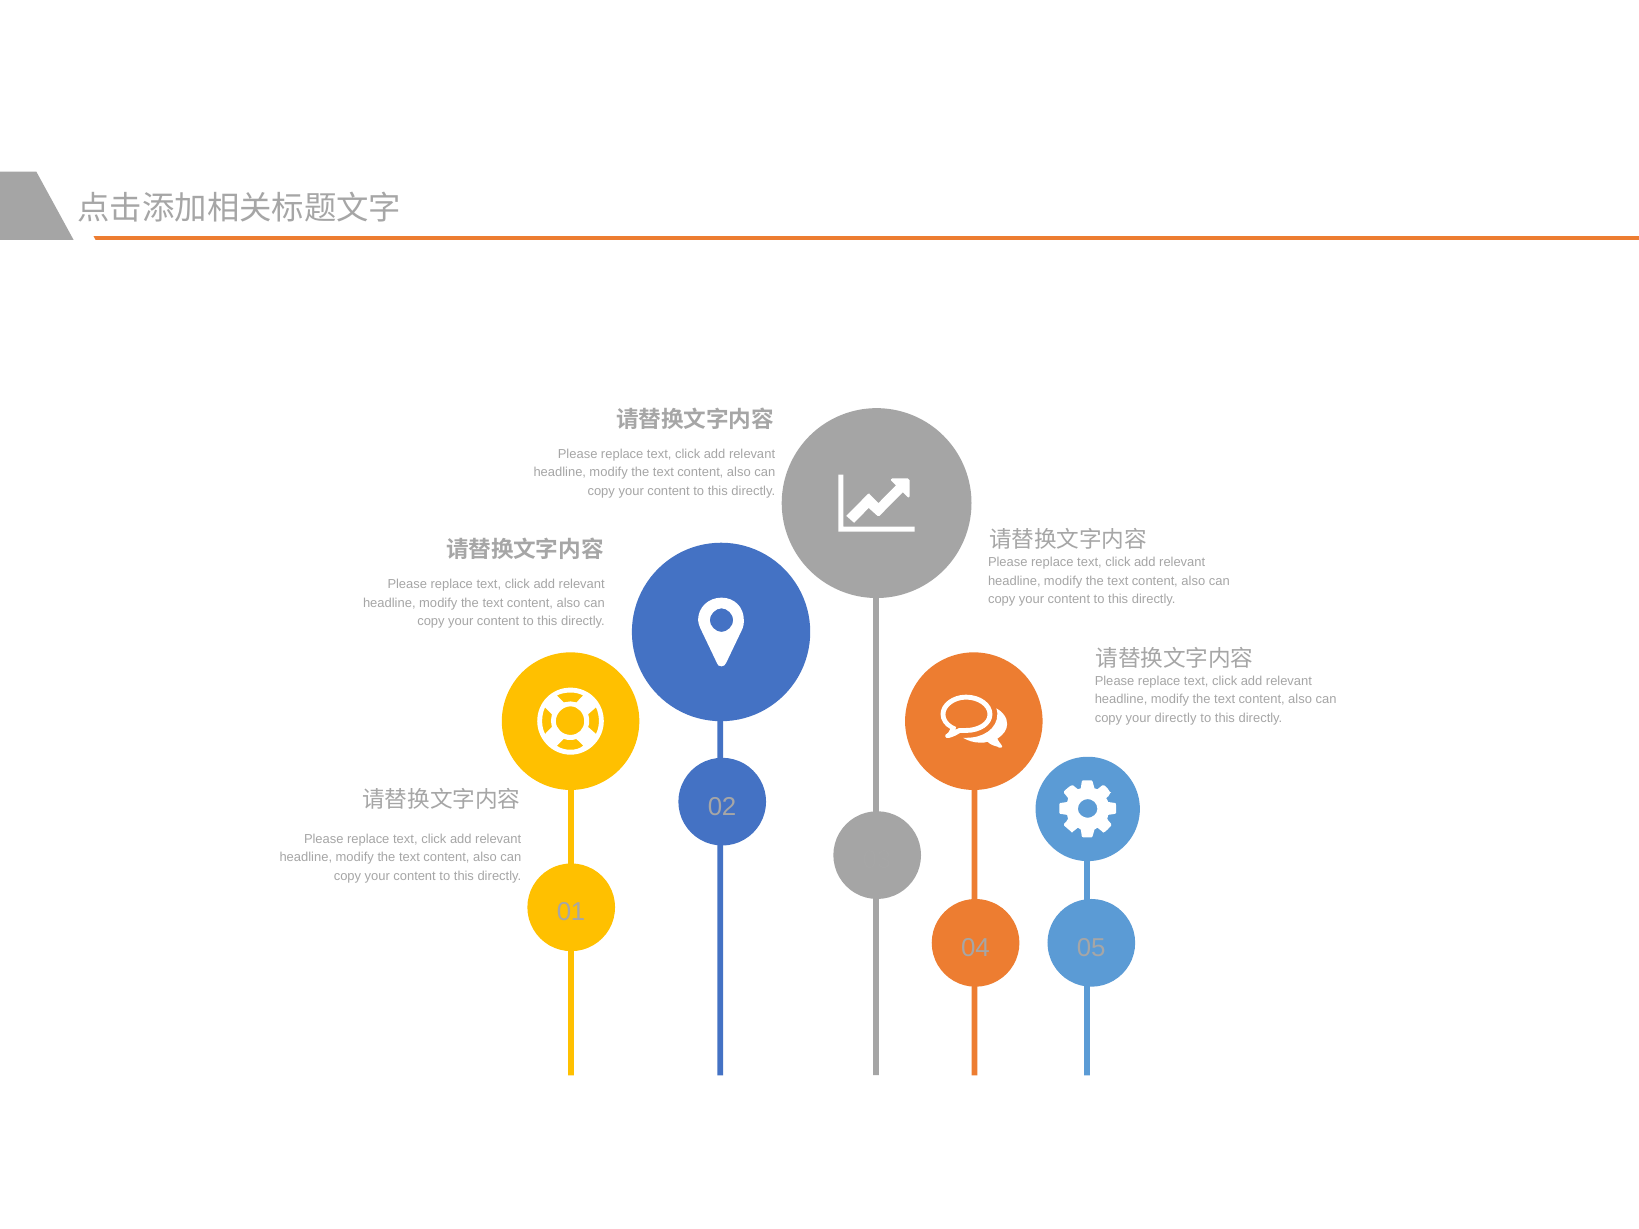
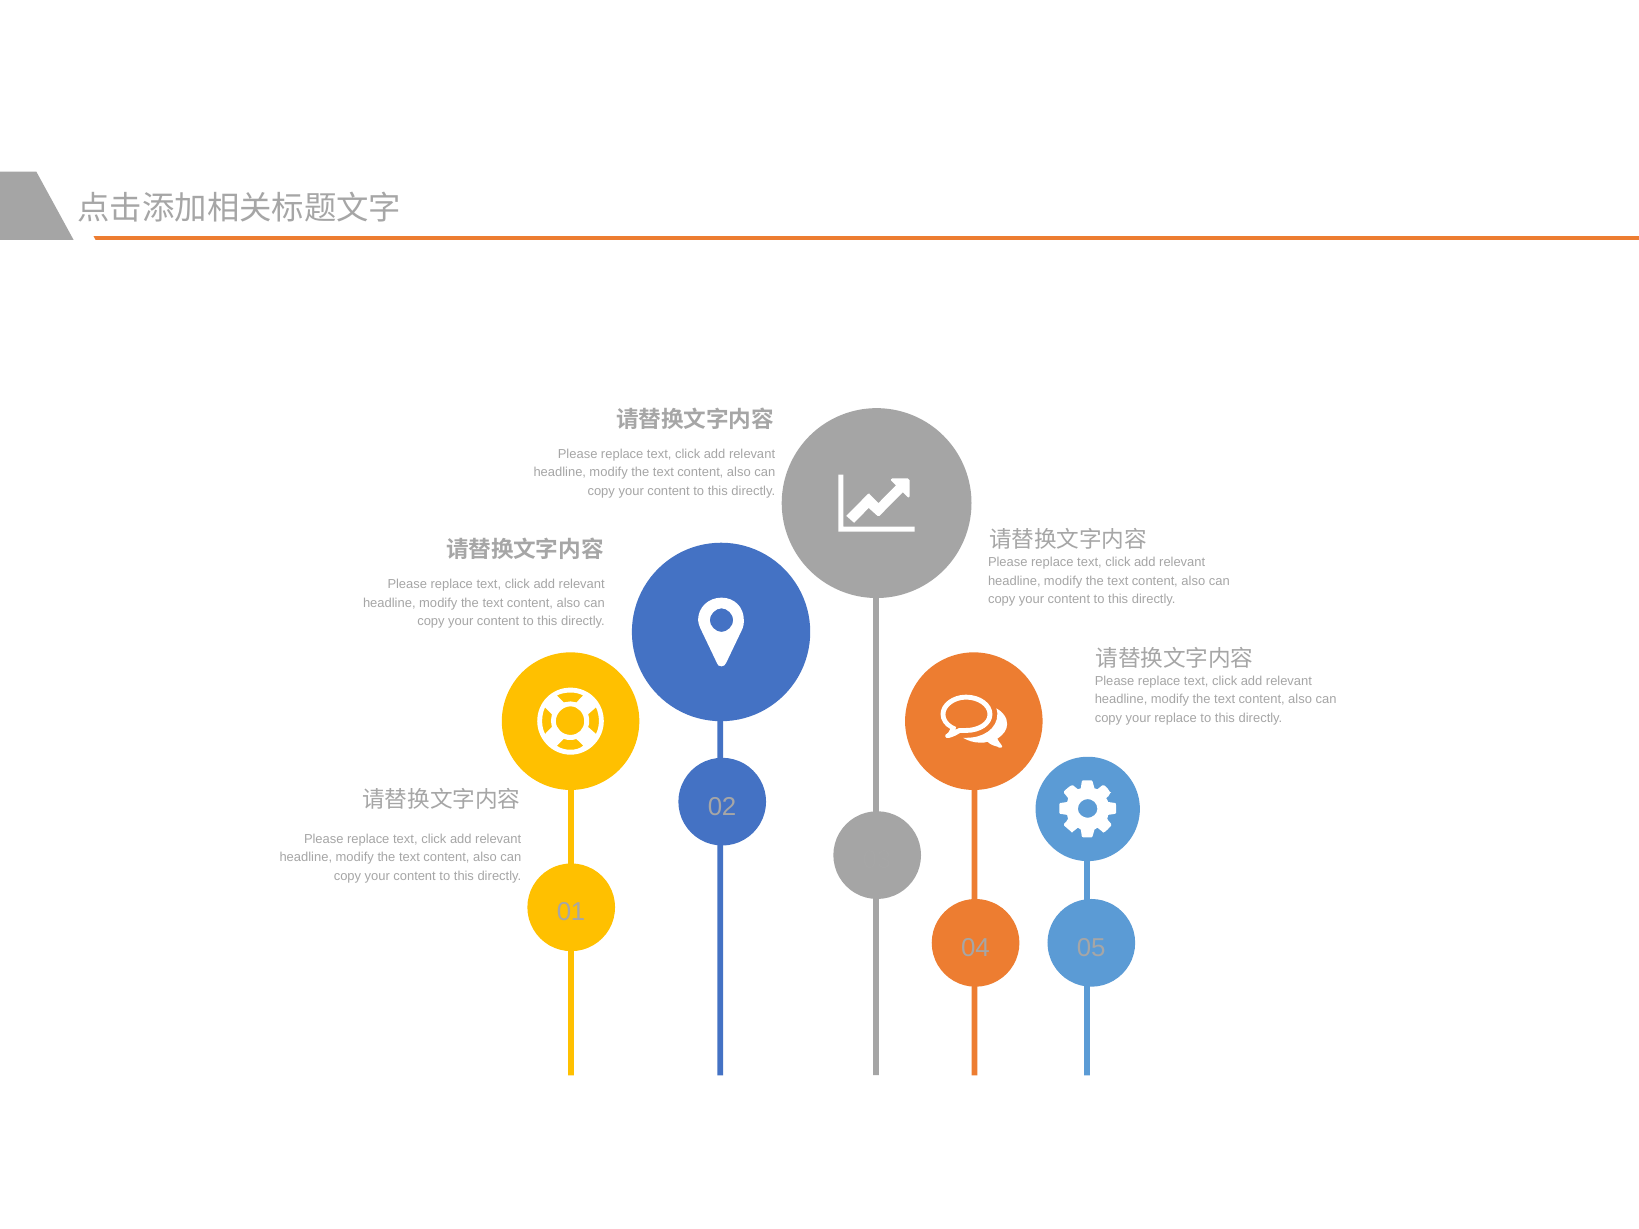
your directly: directly -> replace
